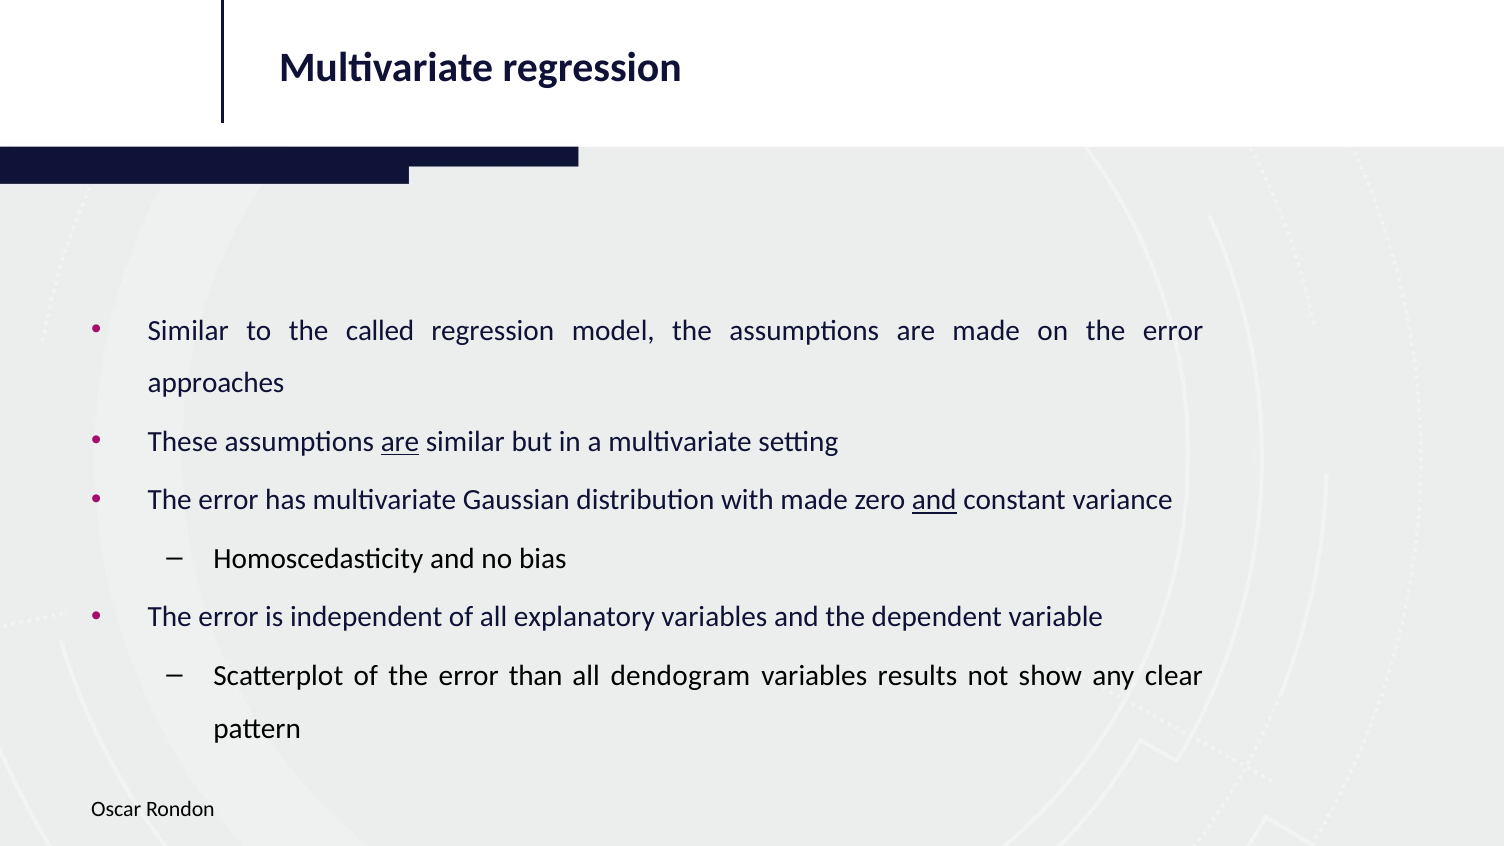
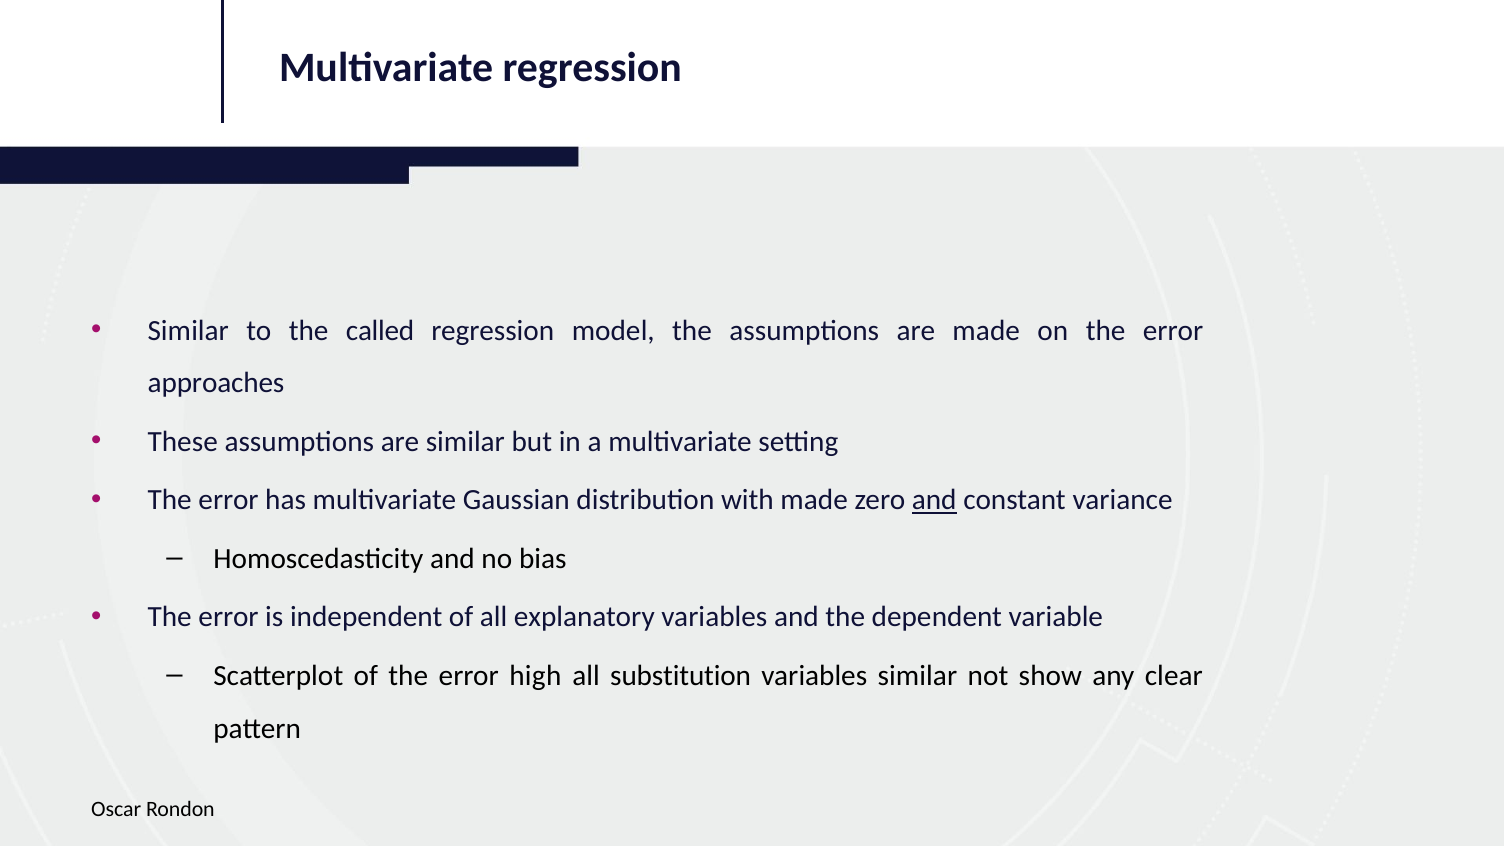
are at (400, 442) underline: present -> none
than: than -> high
dendogram: dendogram -> substitution
variables results: results -> similar
